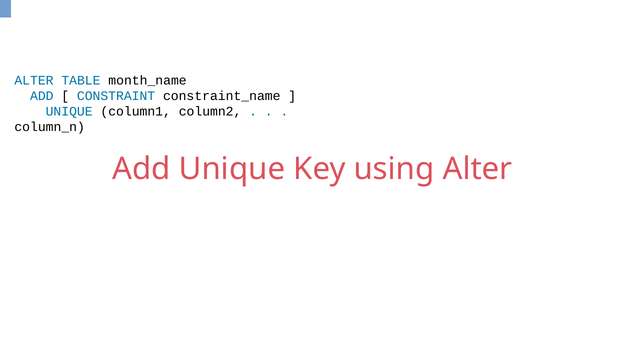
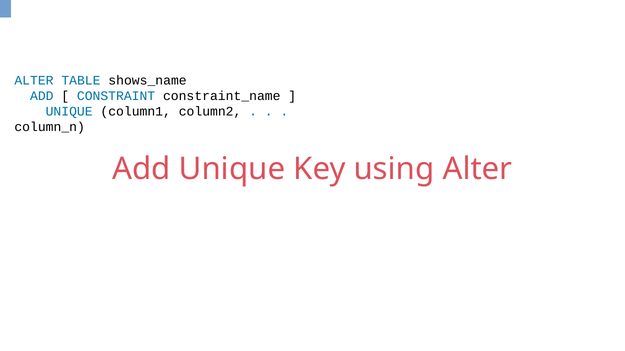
month_name: month_name -> shows_name
